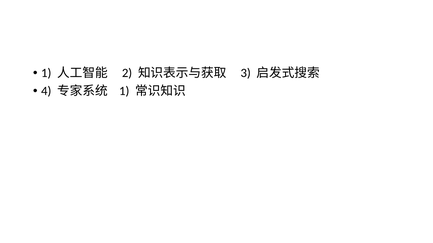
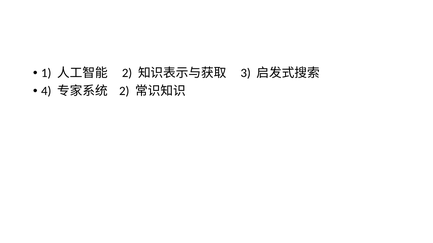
1 at (124, 91): 1 -> 2
